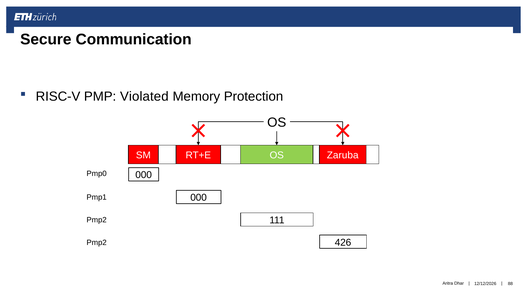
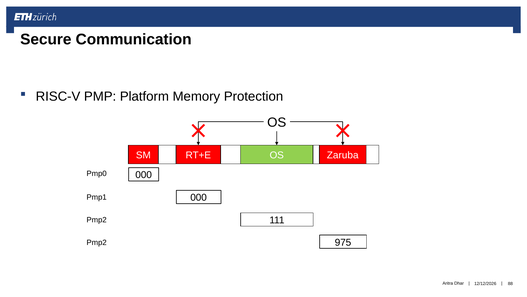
Violated: Violated -> Platform
426: 426 -> 975
